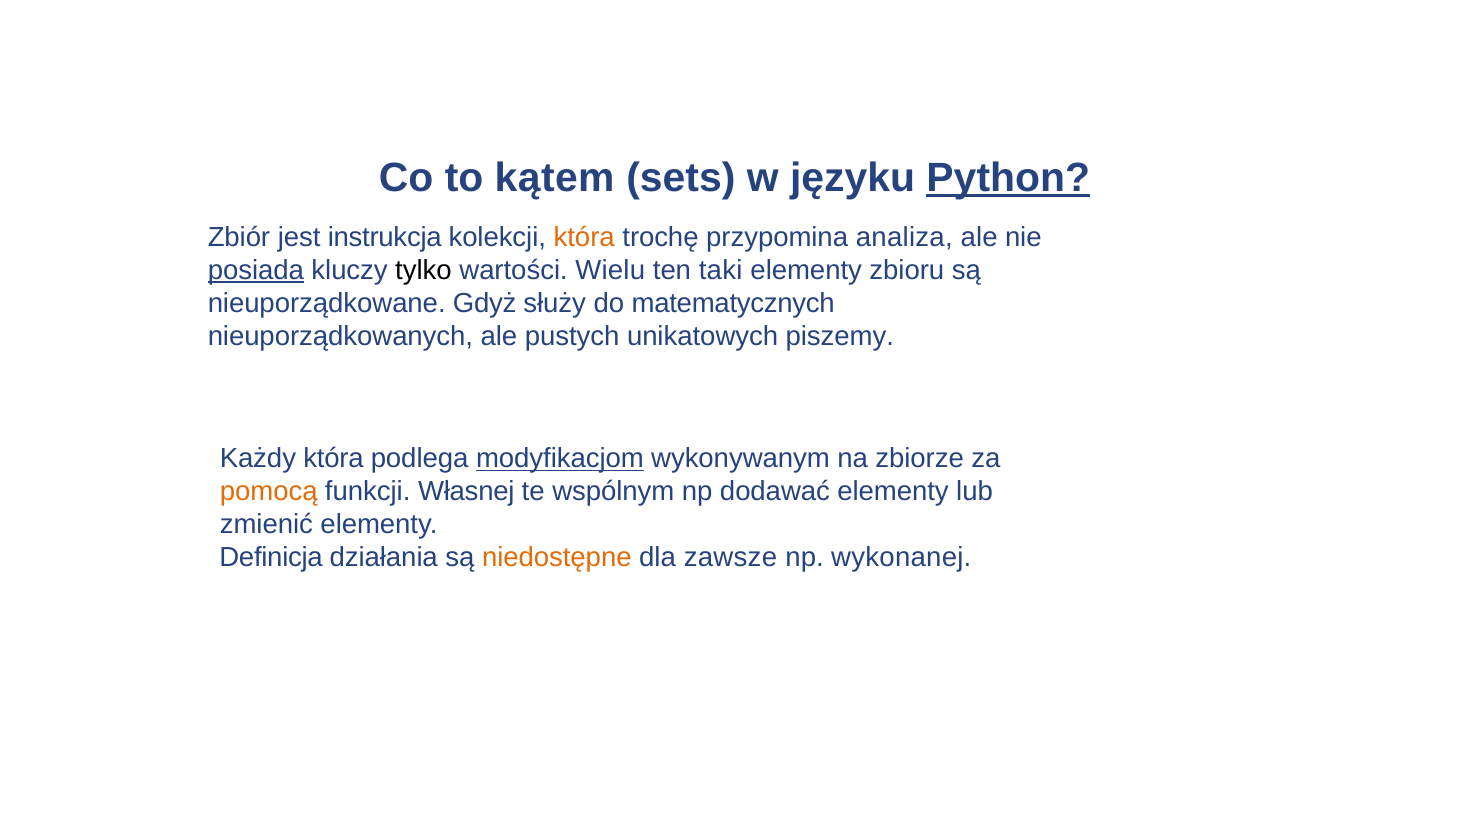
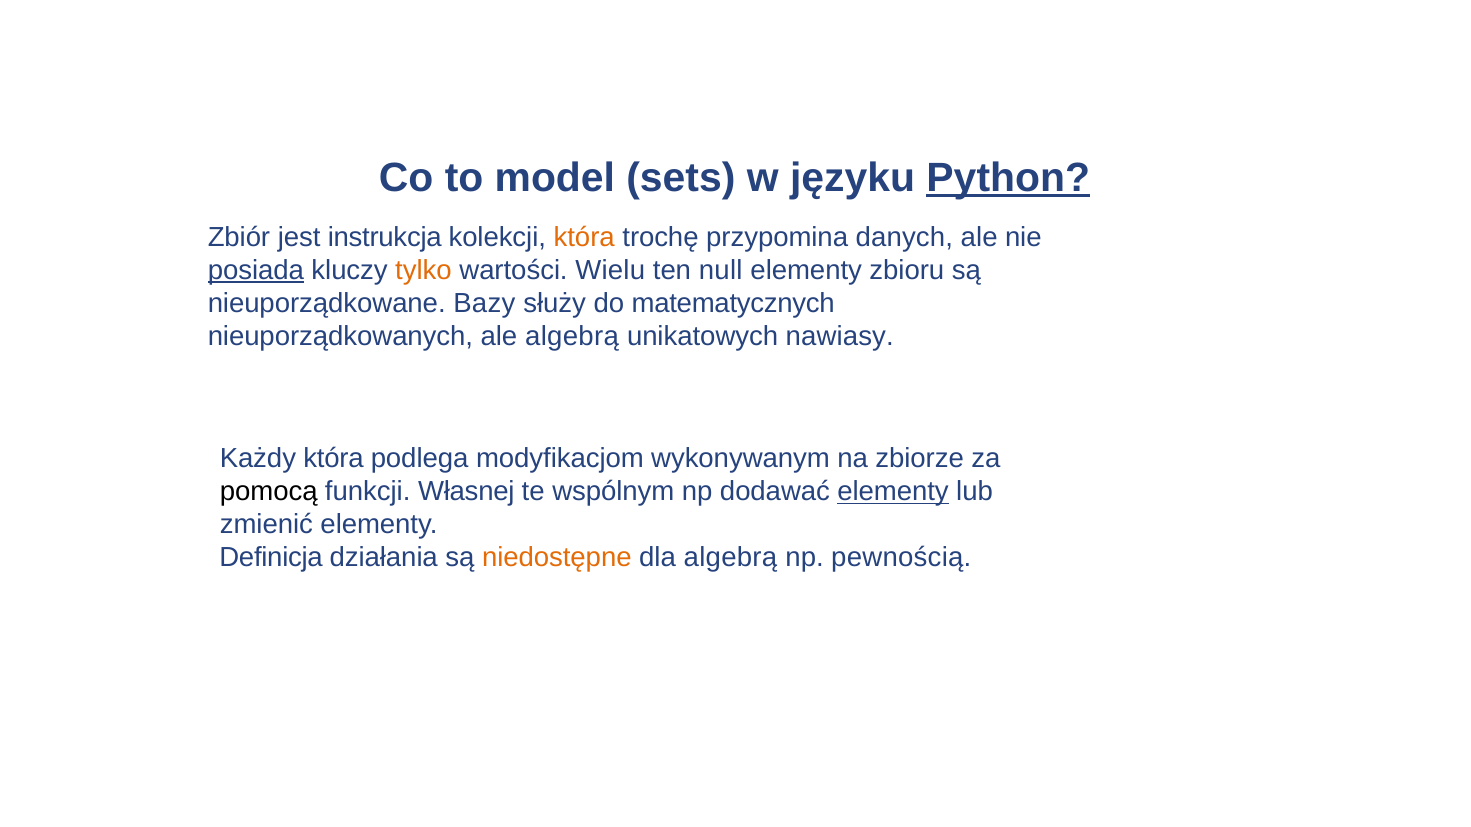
kątem: kątem -> model
analiza: analiza -> danych
tylko colour: black -> orange
taki: taki -> null
Gdyż: Gdyż -> Bazy
ale pustych: pustych -> algebrą
piszemy: piszemy -> nawiasy
modyfikacjom underline: present -> none
pomocą colour: orange -> black
elementy at (893, 492) underline: none -> present
dla zawsze: zawsze -> algebrą
wykonanej: wykonanej -> pewnością
